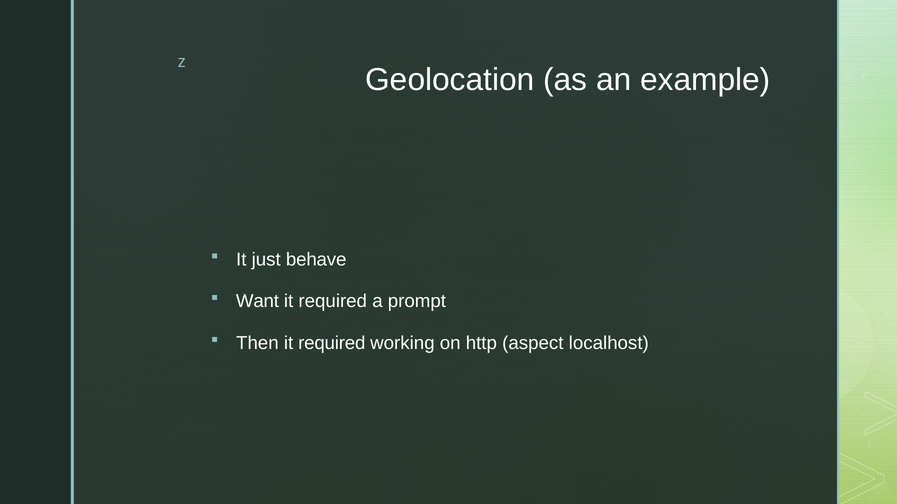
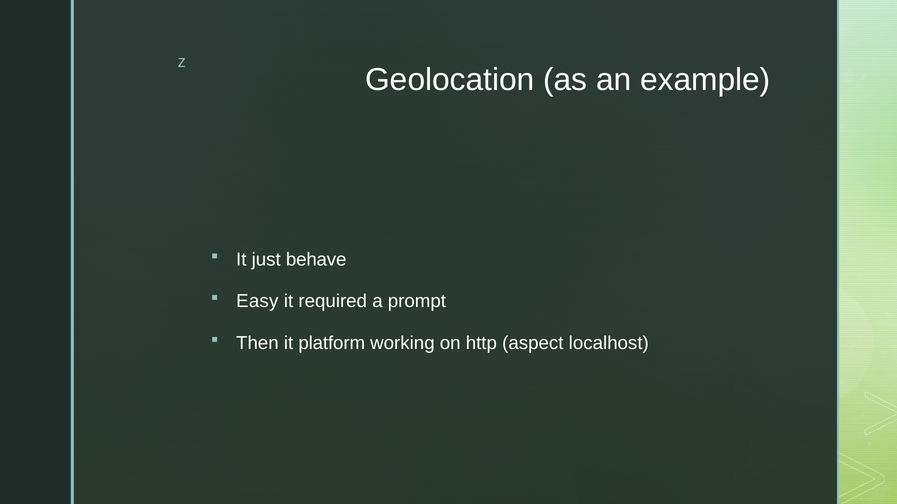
Want: Want -> Easy
Then it required: required -> platform
